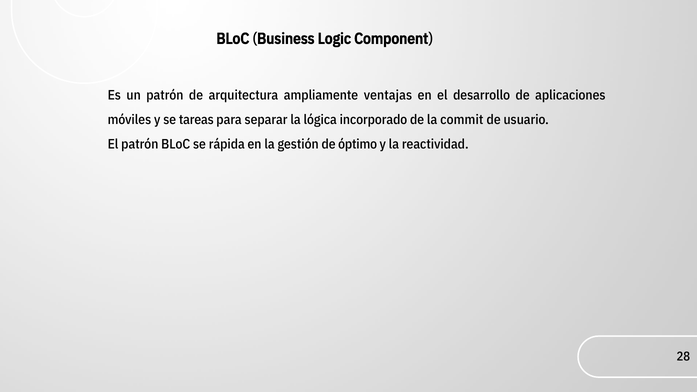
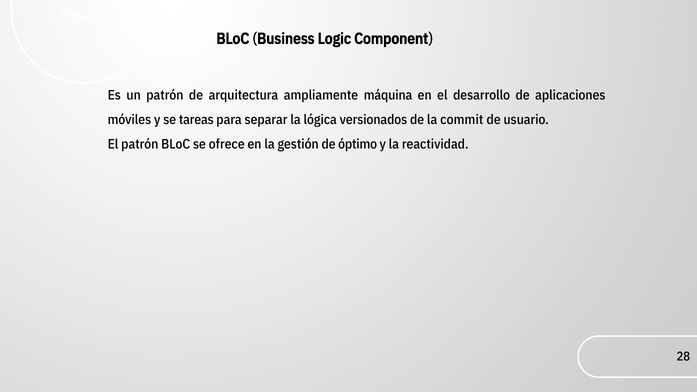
ventajas: ventajas -> máquina
incorporado: incorporado -> versionados
rápida: rápida -> ofrece
